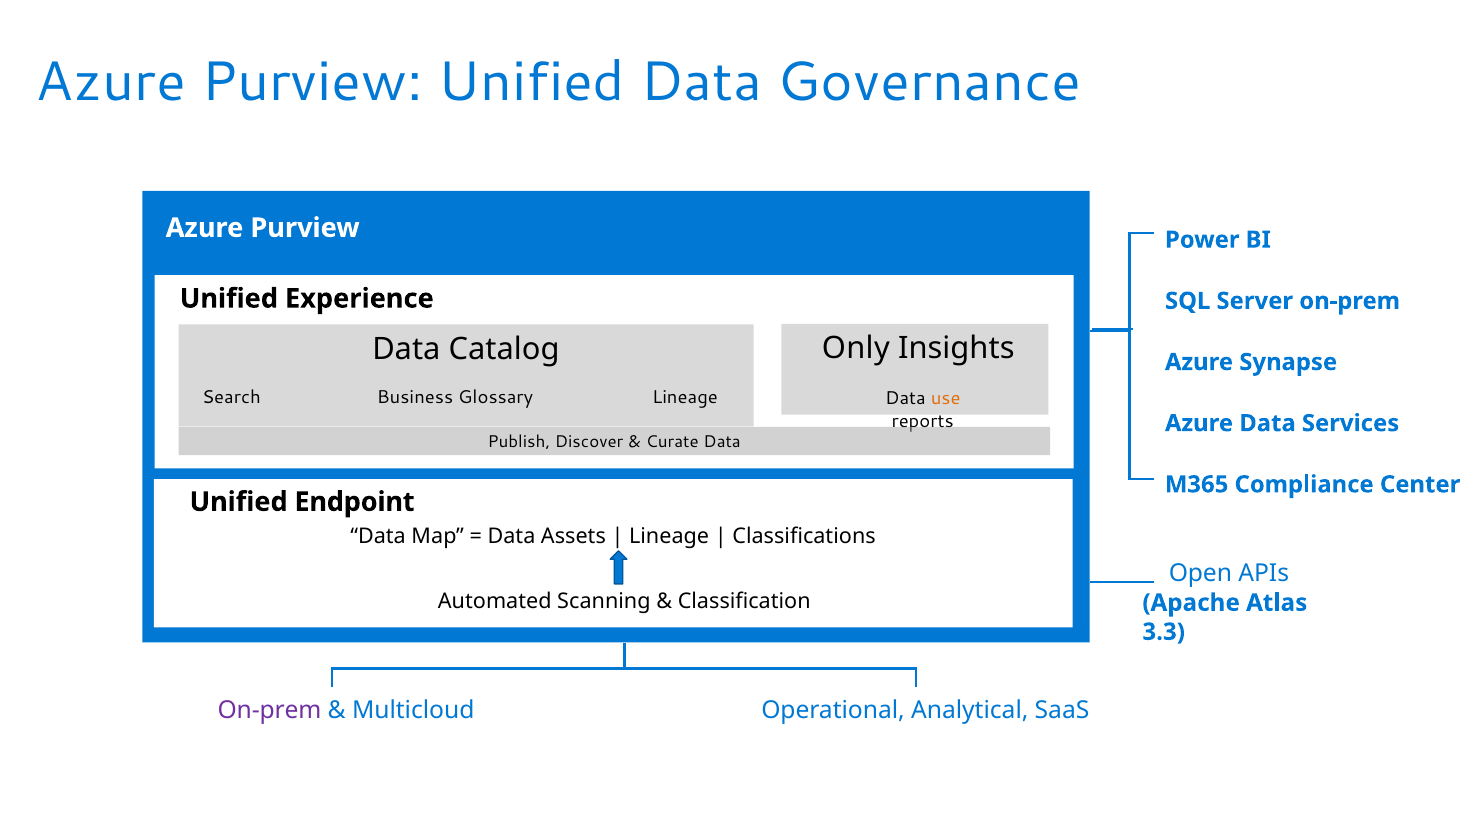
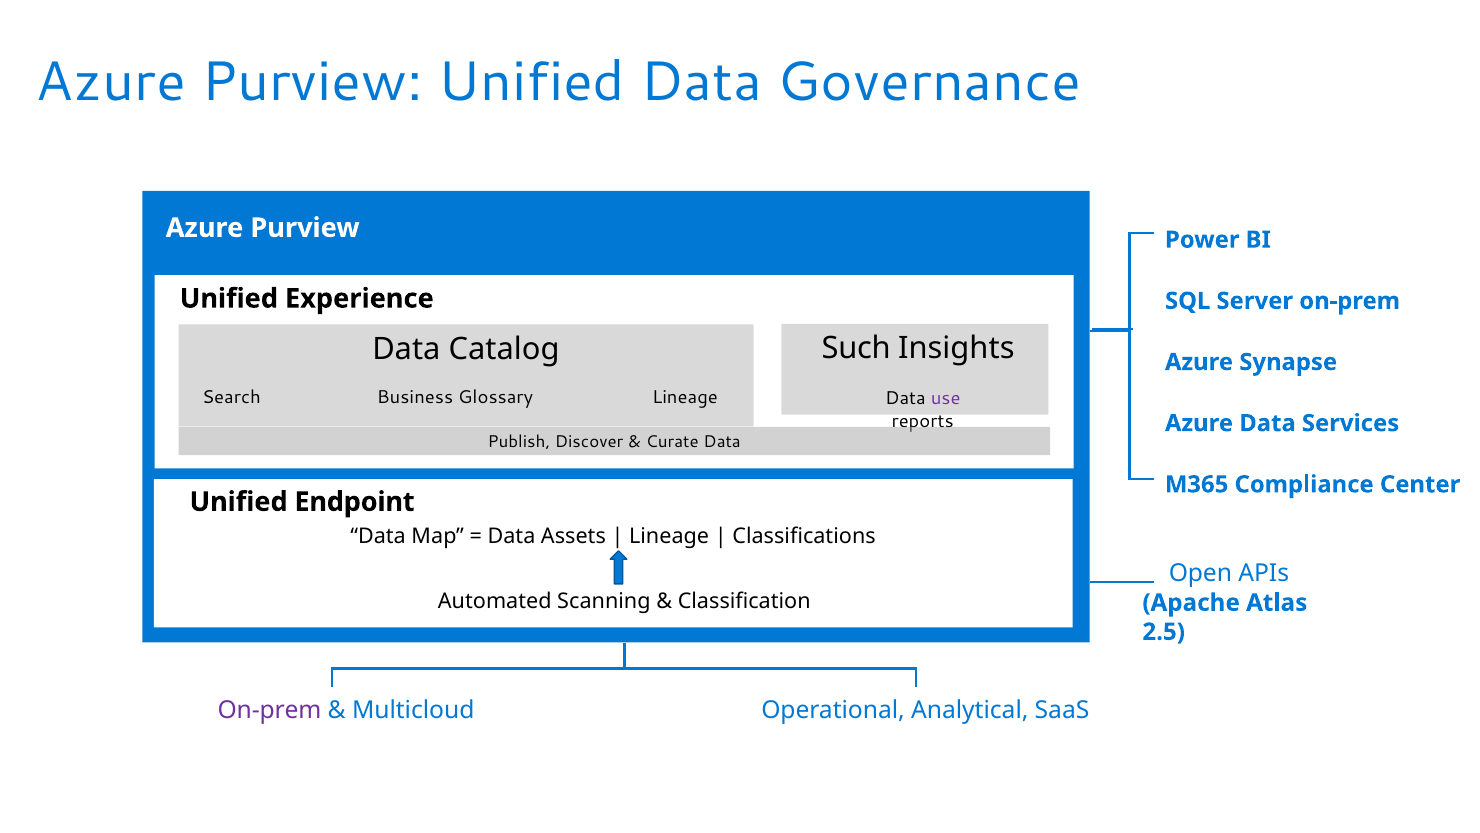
Only: Only -> Such
use colour: orange -> purple
3.3: 3.3 -> 2.5
